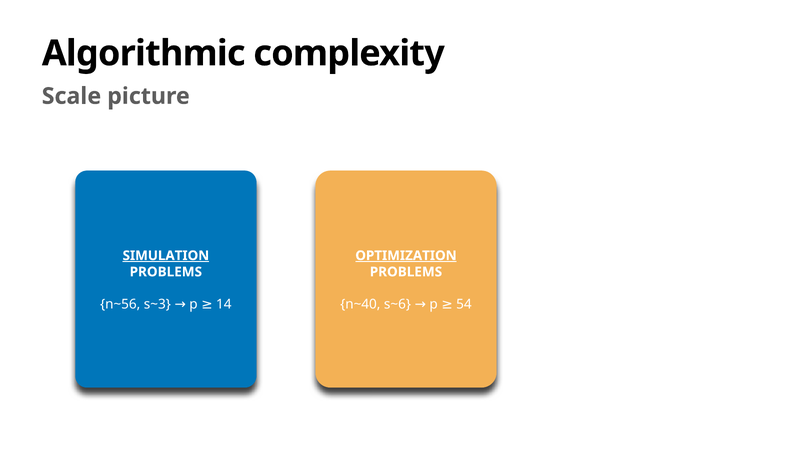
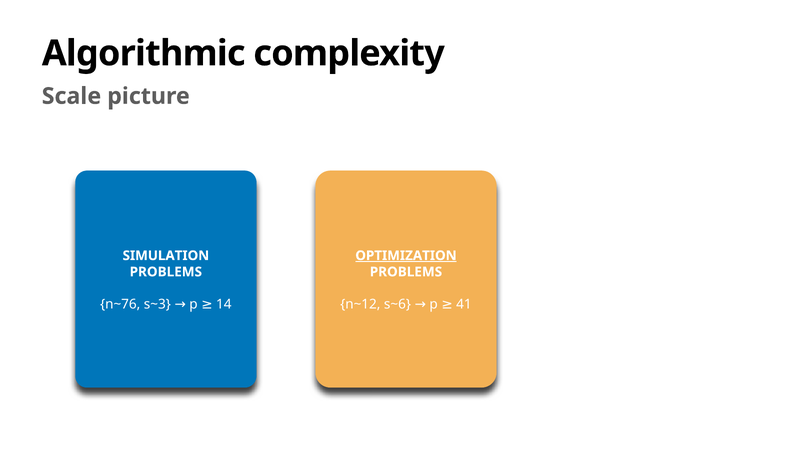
SIMULATION underline: present -> none
n~56: n~56 -> n~76
n~40: n~40 -> n~12
54: 54 -> 41
